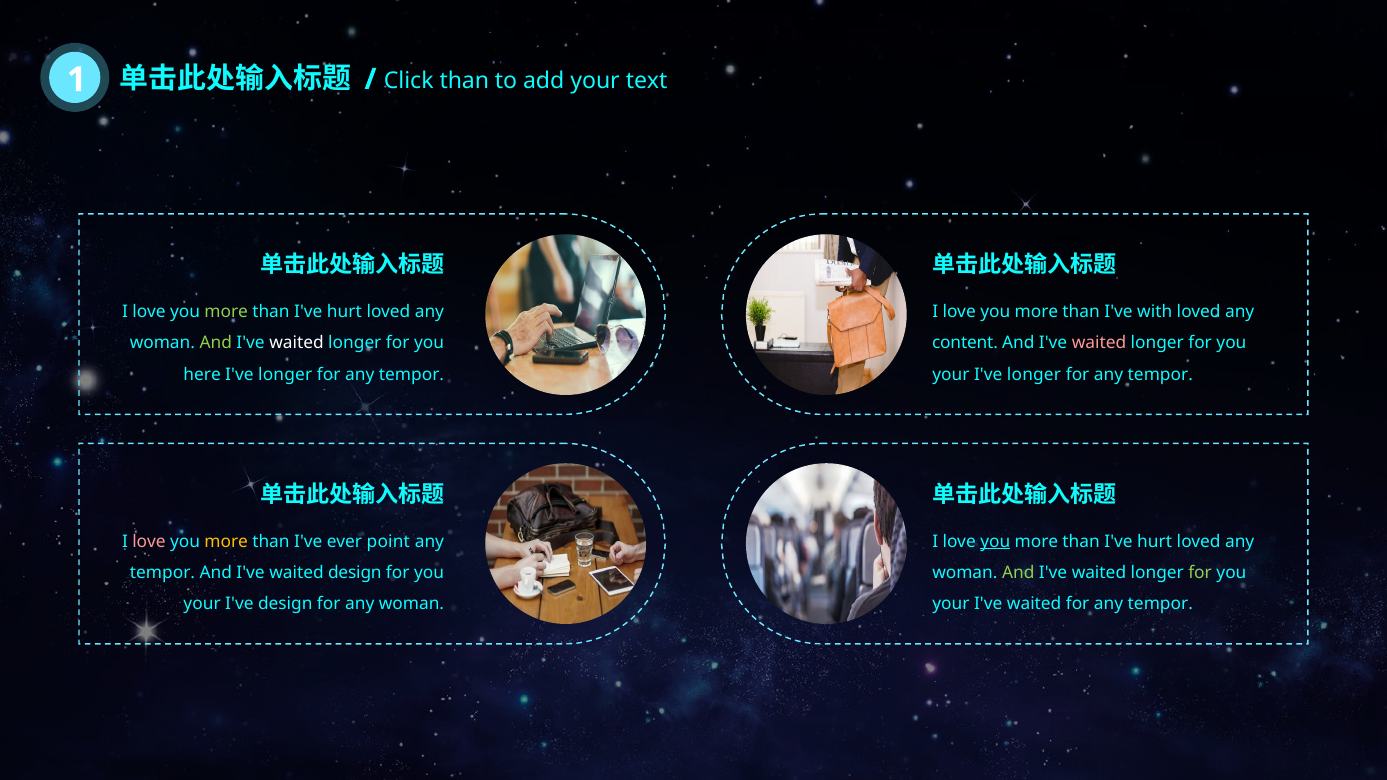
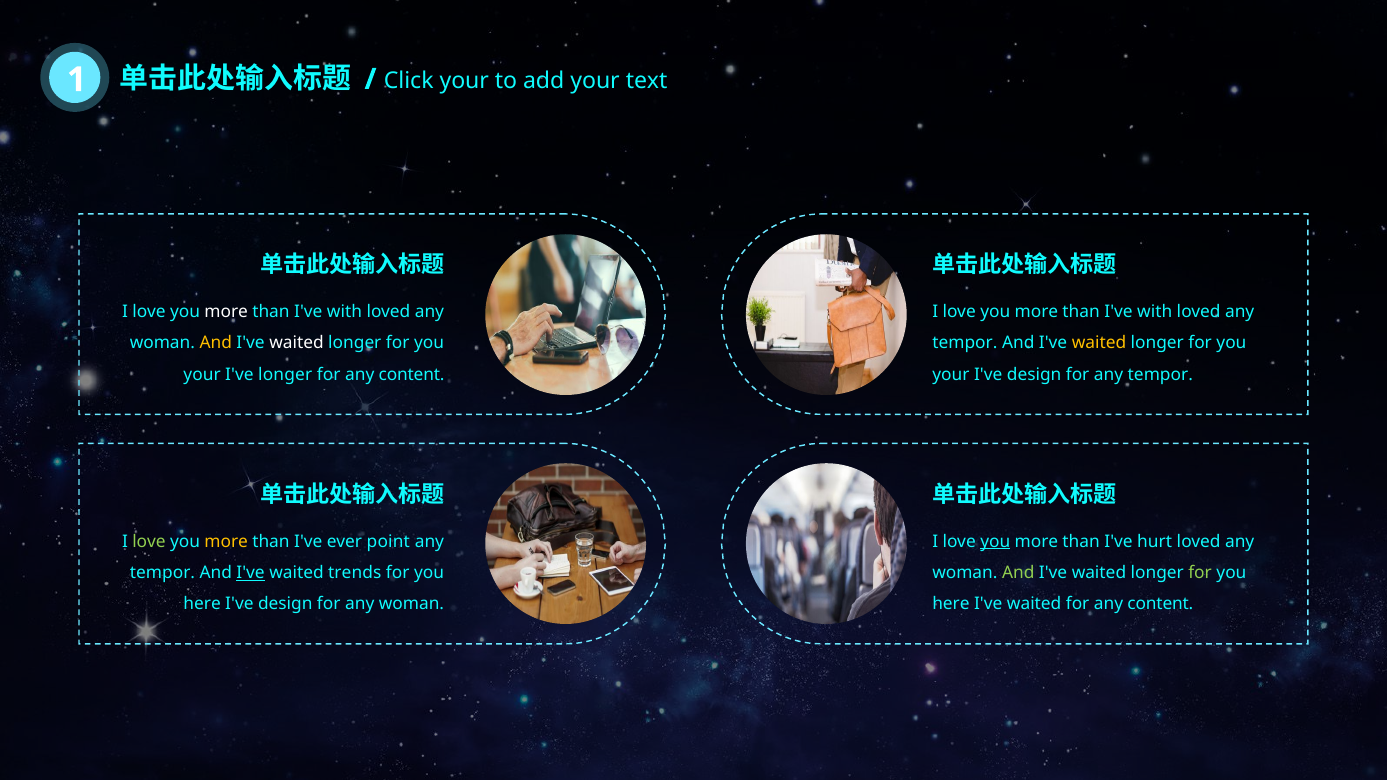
Click than: than -> your
more at (226, 312) colour: light green -> white
hurt at (344, 312): hurt -> with
And at (216, 343) colour: light green -> yellow
content at (965, 343): content -> tempor
waited at (1099, 343) colour: pink -> yellow
here at (202, 374): here -> your
tempor at (411, 374): tempor -> content
longer at (1034, 374): longer -> design
love at (149, 542) colour: pink -> light green
I've at (251, 573) underline: none -> present
waited design: design -> trends
your at (202, 604): your -> here
your at (951, 604): your -> here
waited for any tempor: tempor -> content
